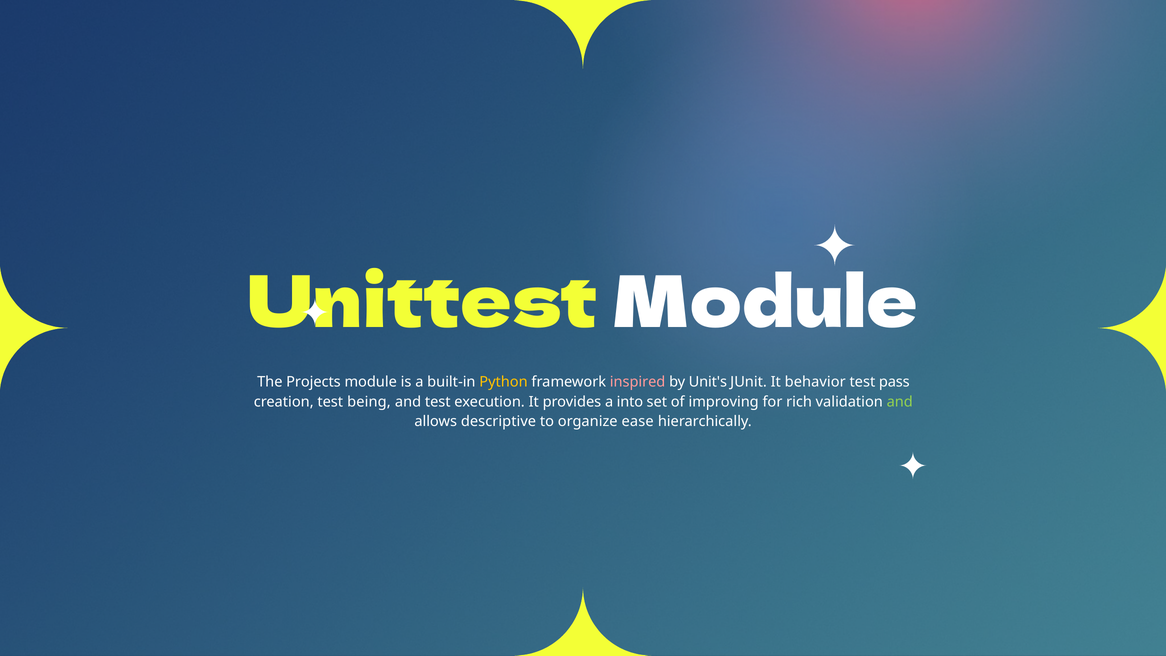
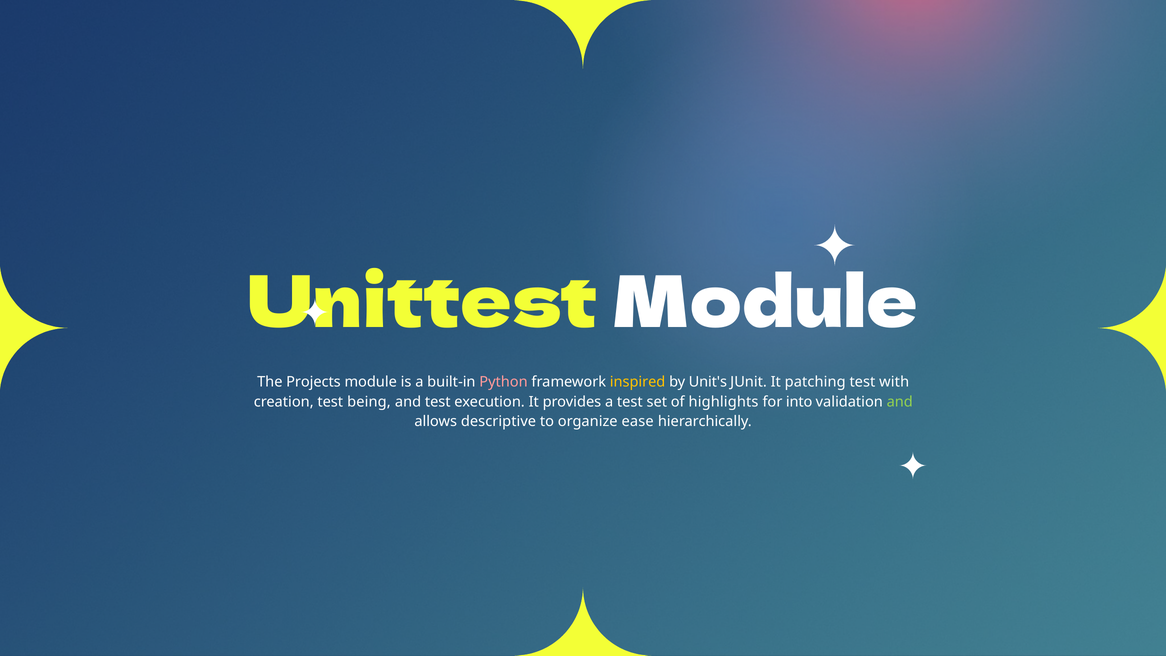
Python colour: yellow -> pink
inspired colour: pink -> yellow
behavior: behavior -> patching
pass: pass -> with
a into: into -> test
improving: improving -> highlights
rich: rich -> into
